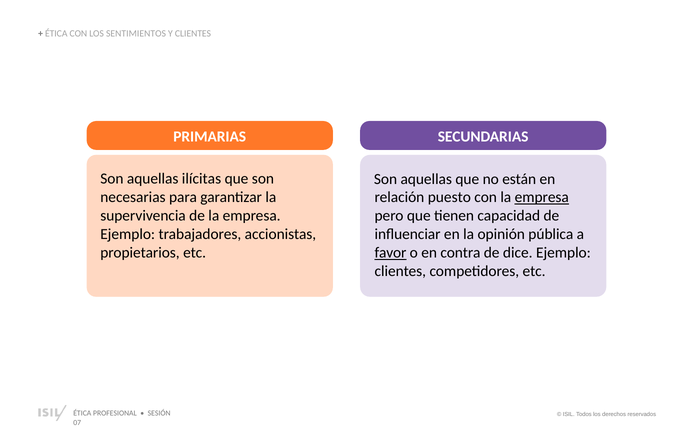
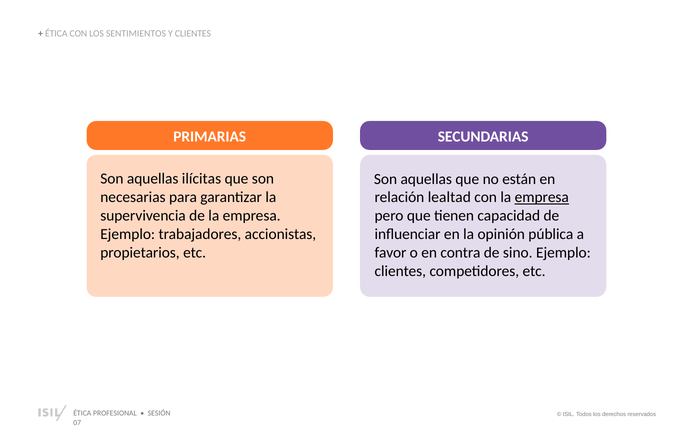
puesto: puesto -> lealtad
favor underline: present -> none
dice: dice -> sino
